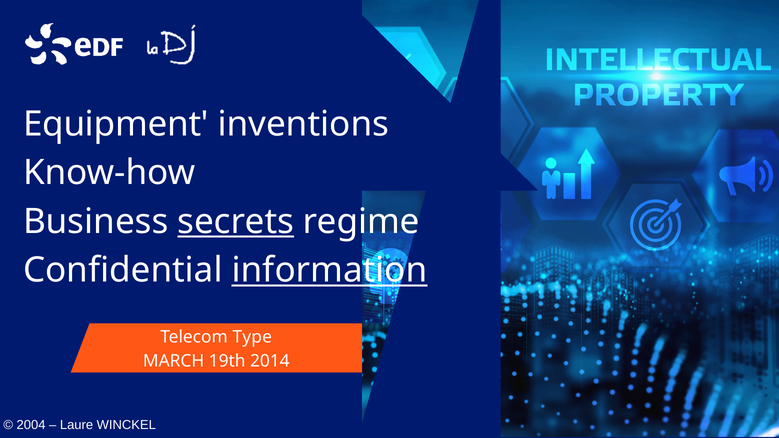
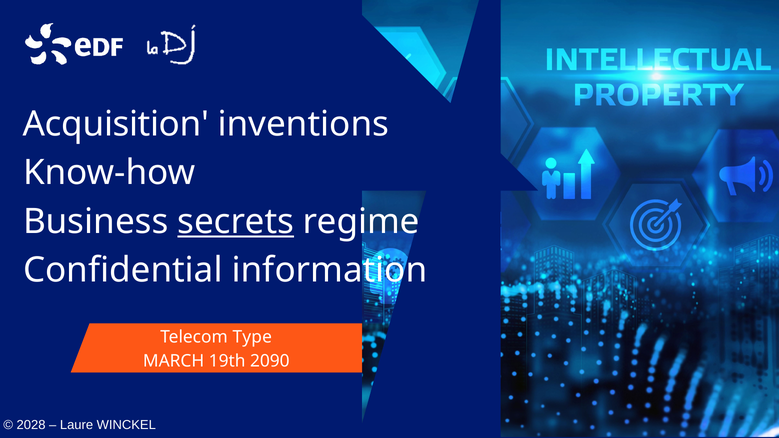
Equipment: Equipment -> Acquisition
information underline: present -> none
2014: 2014 -> 2090
2004: 2004 -> 2028
